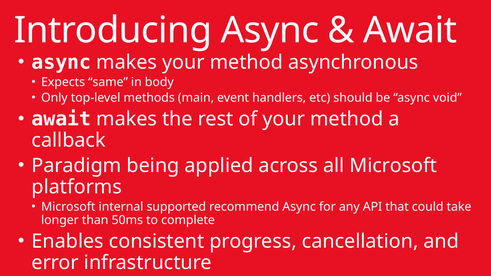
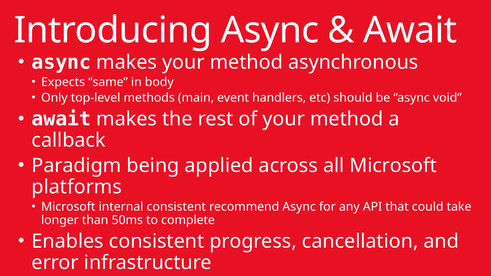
internal supported: supported -> consistent
